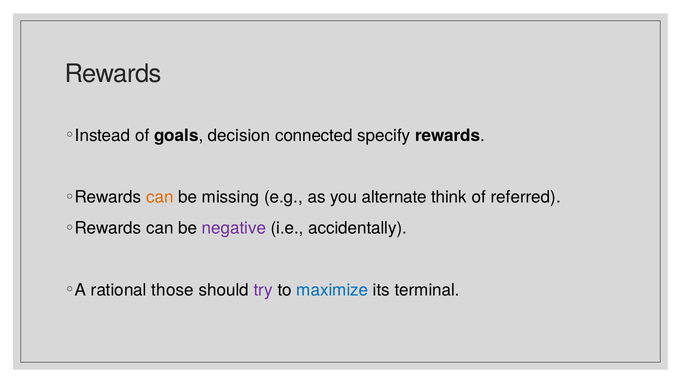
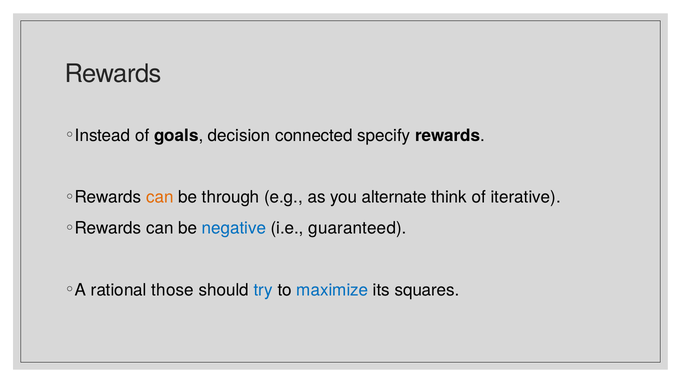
missing: missing -> through
referred: referred -> iterative
negative colour: purple -> blue
accidentally: accidentally -> guaranteed
try colour: purple -> blue
terminal: terminal -> squares
